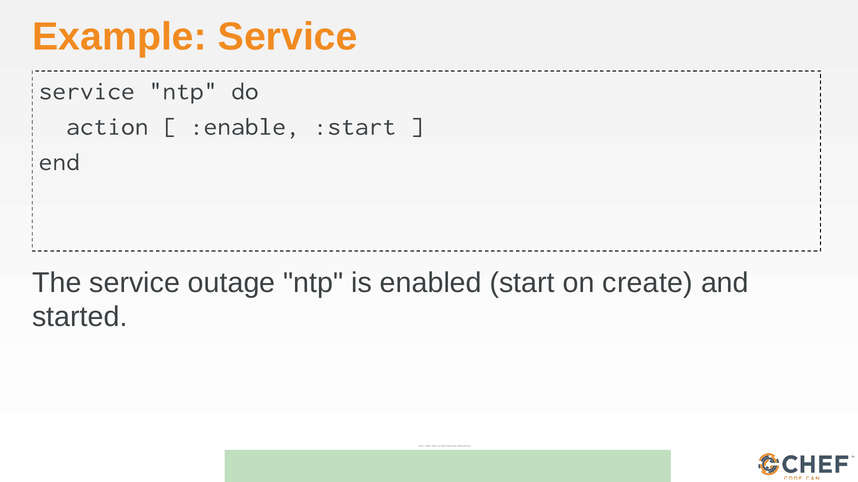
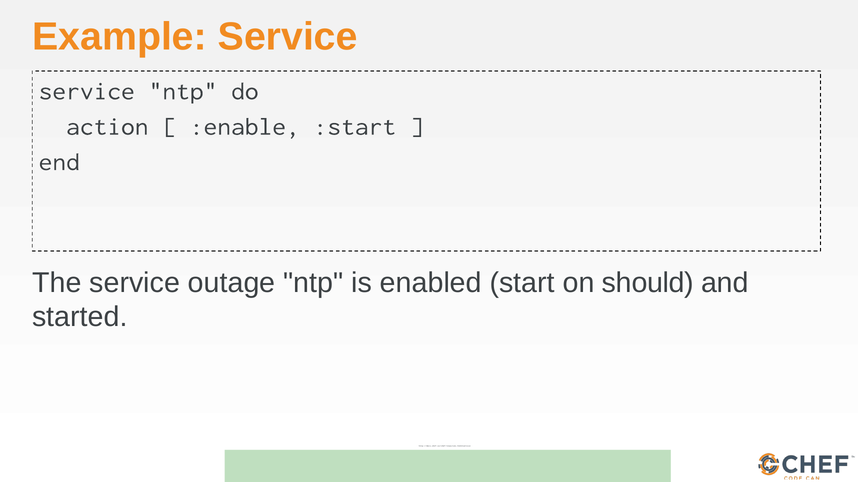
create: create -> should
